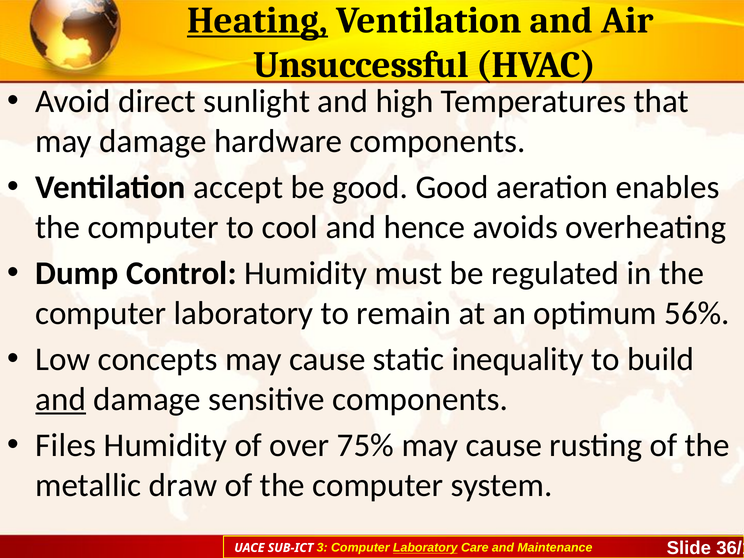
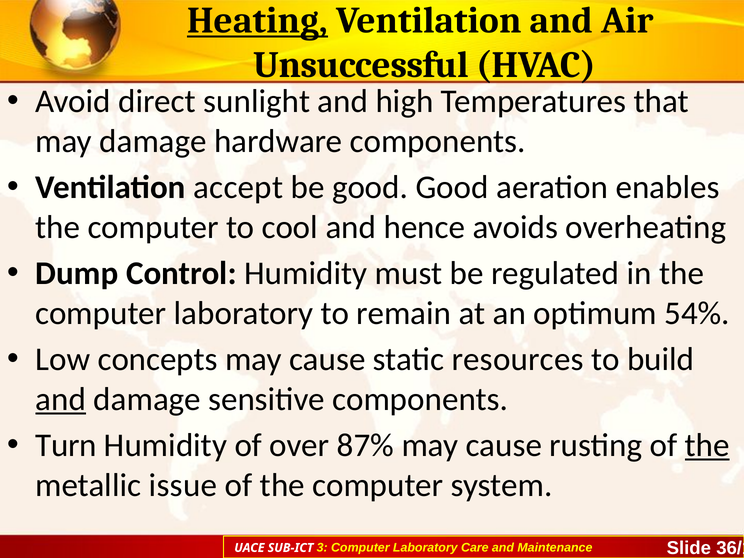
56%: 56% -> 54%
inequality: inequality -> resources
Files: Files -> Turn
75%: 75% -> 87%
the at (707, 445) underline: none -> present
draw: draw -> issue
Laboratory at (425, 548) underline: present -> none
